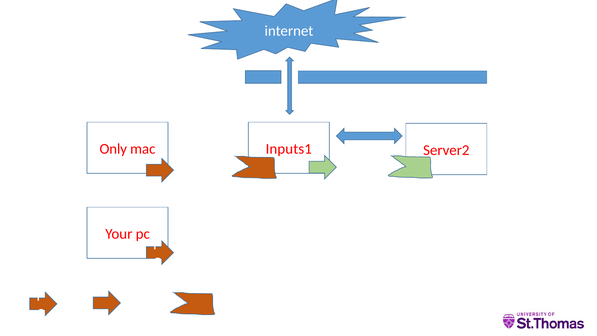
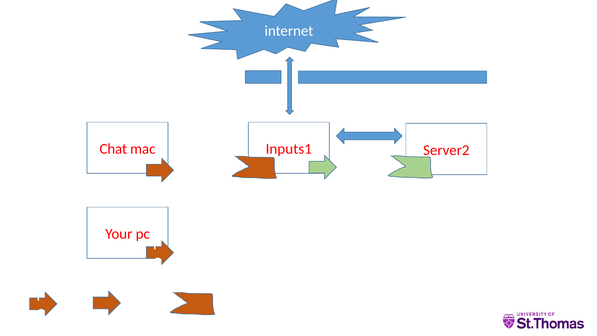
Only: Only -> Chat
